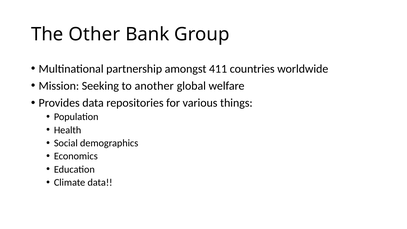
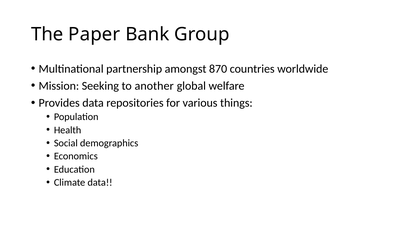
Other: Other -> Paper
411: 411 -> 870
